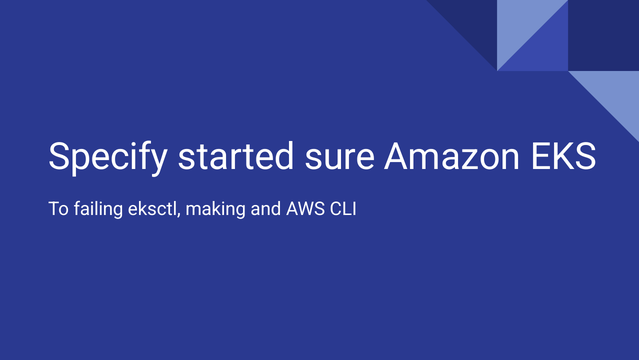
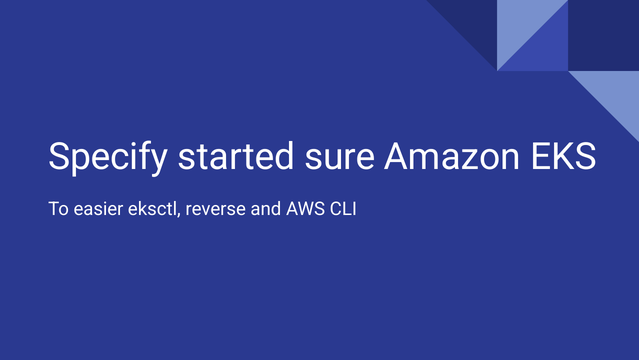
failing: failing -> easier
making: making -> reverse
